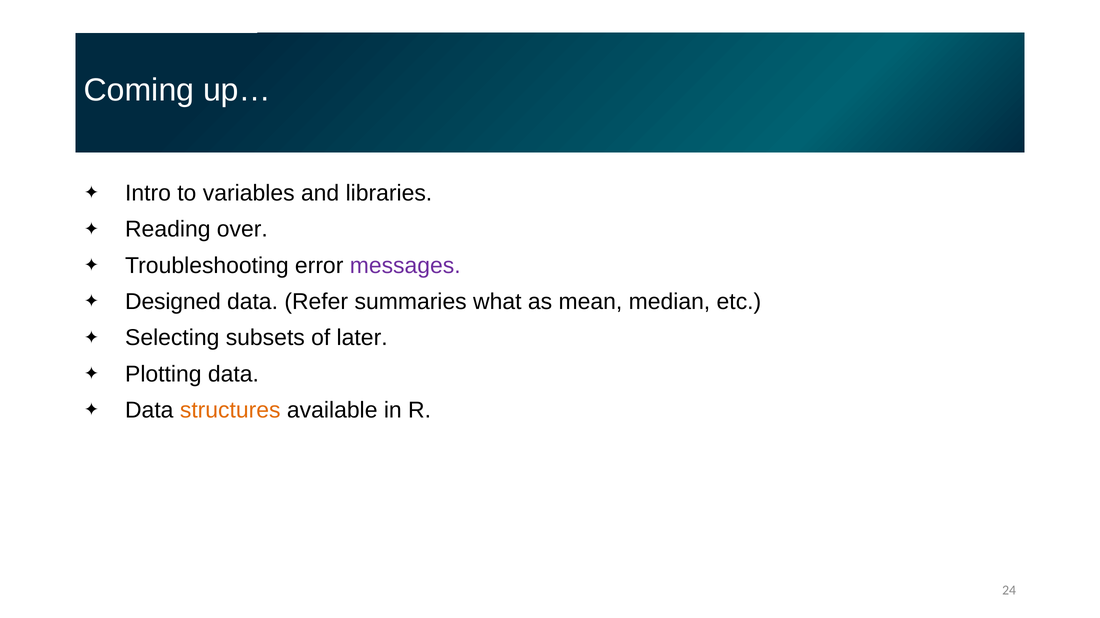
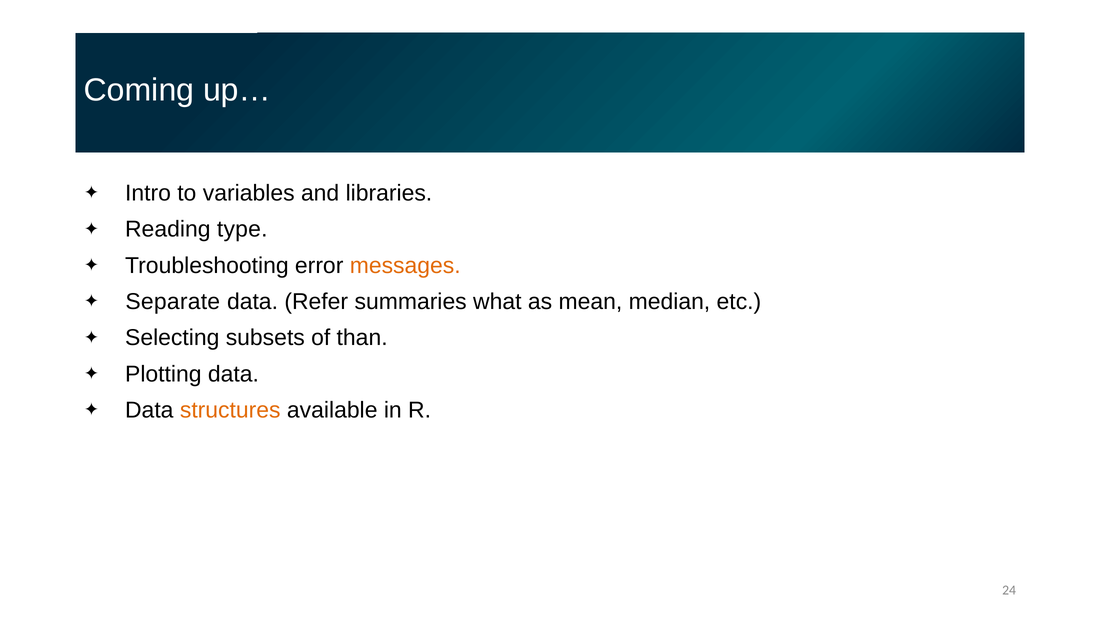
over: over -> type
messages colour: purple -> orange
Designed: Designed -> Separate
later: later -> than
